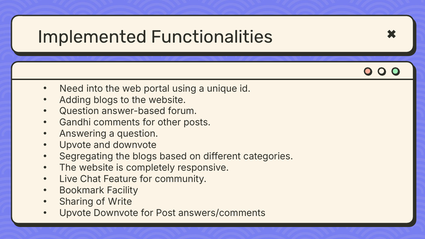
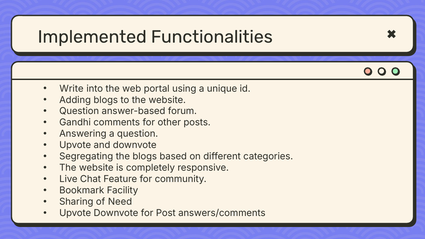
Need: Need -> Write
Write: Write -> Need
